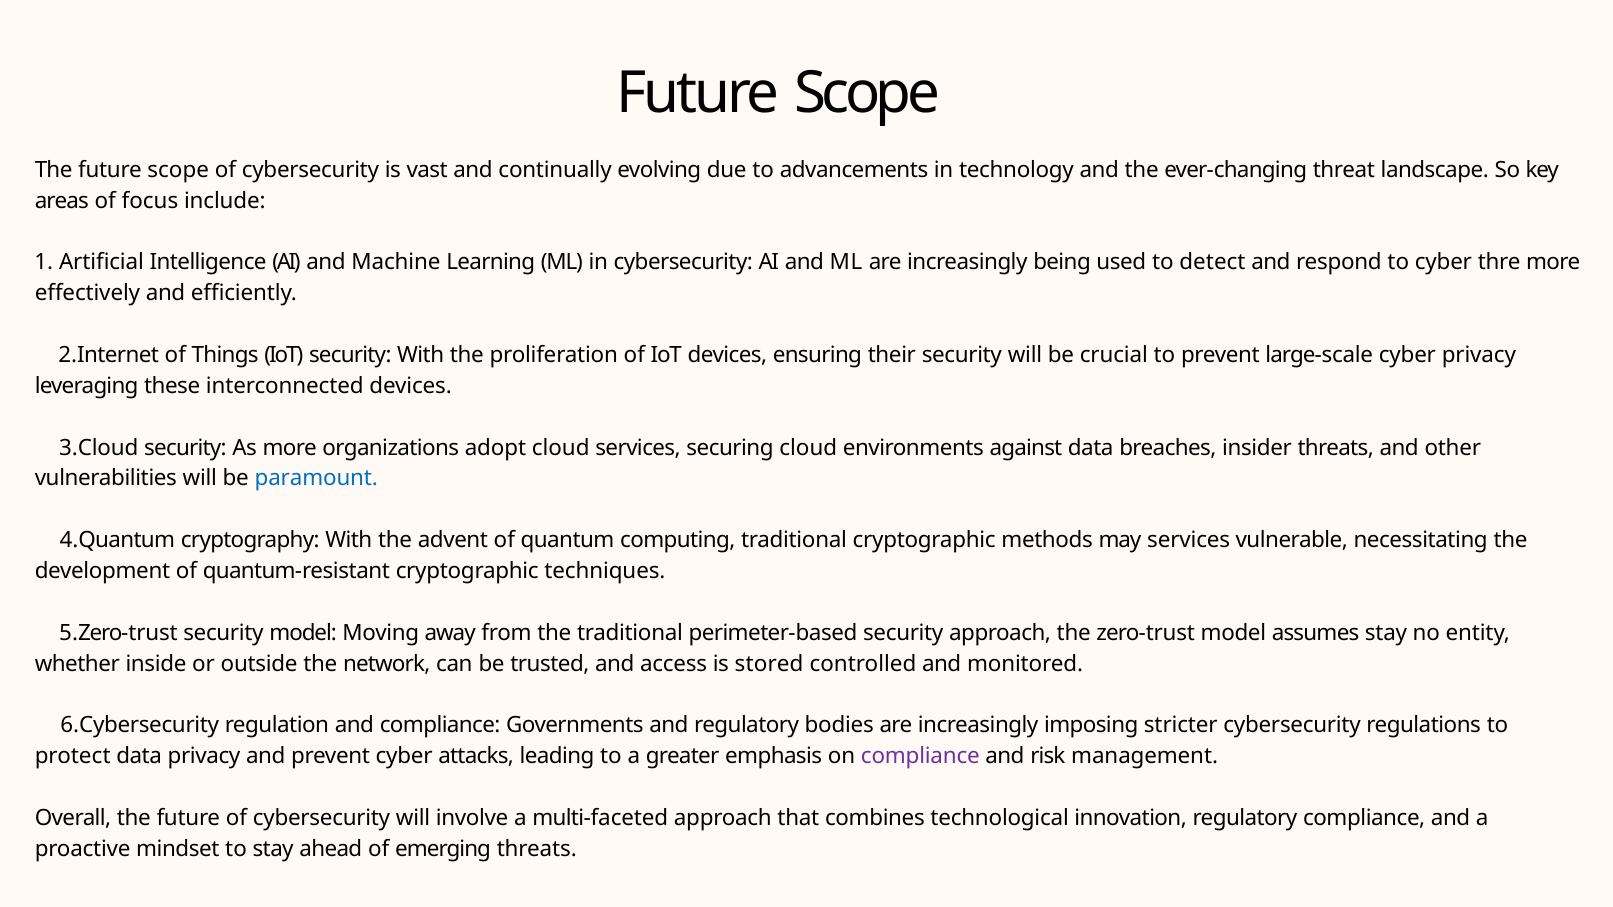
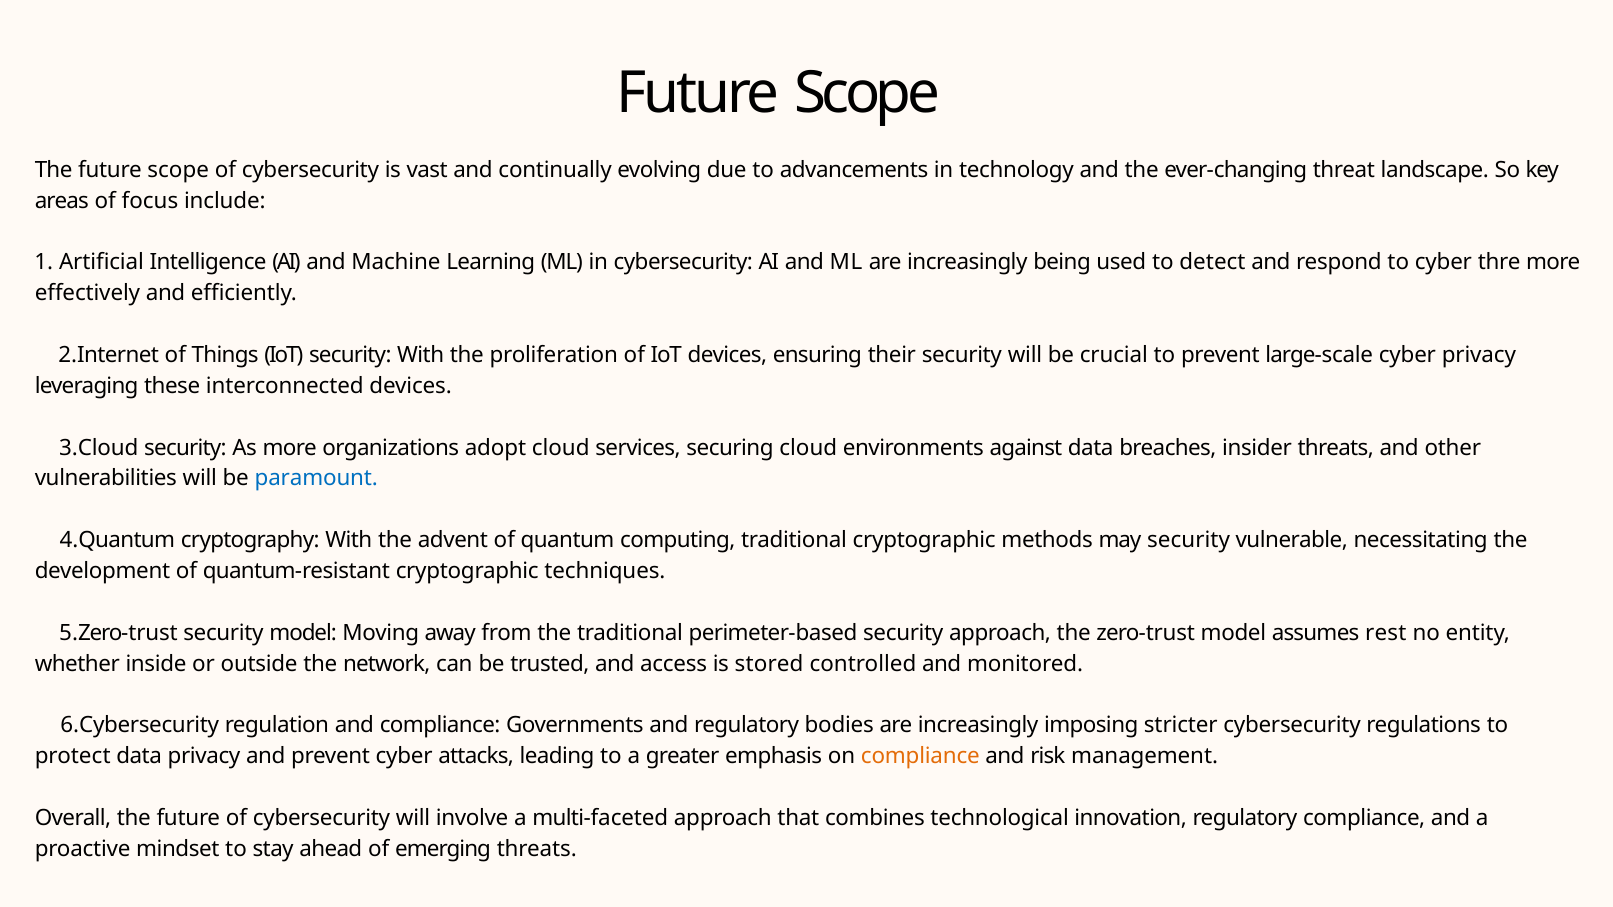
may services: services -> security
assumes stay: stay -> rest
compliance at (920, 757) colour: purple -> orange
